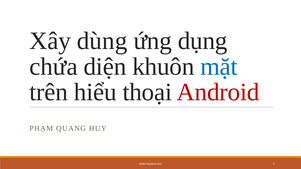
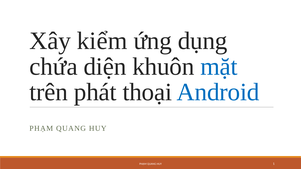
dùng: dùng -> kiểm
hiểu: hiểu -> phát
Android colour: red -> blue
